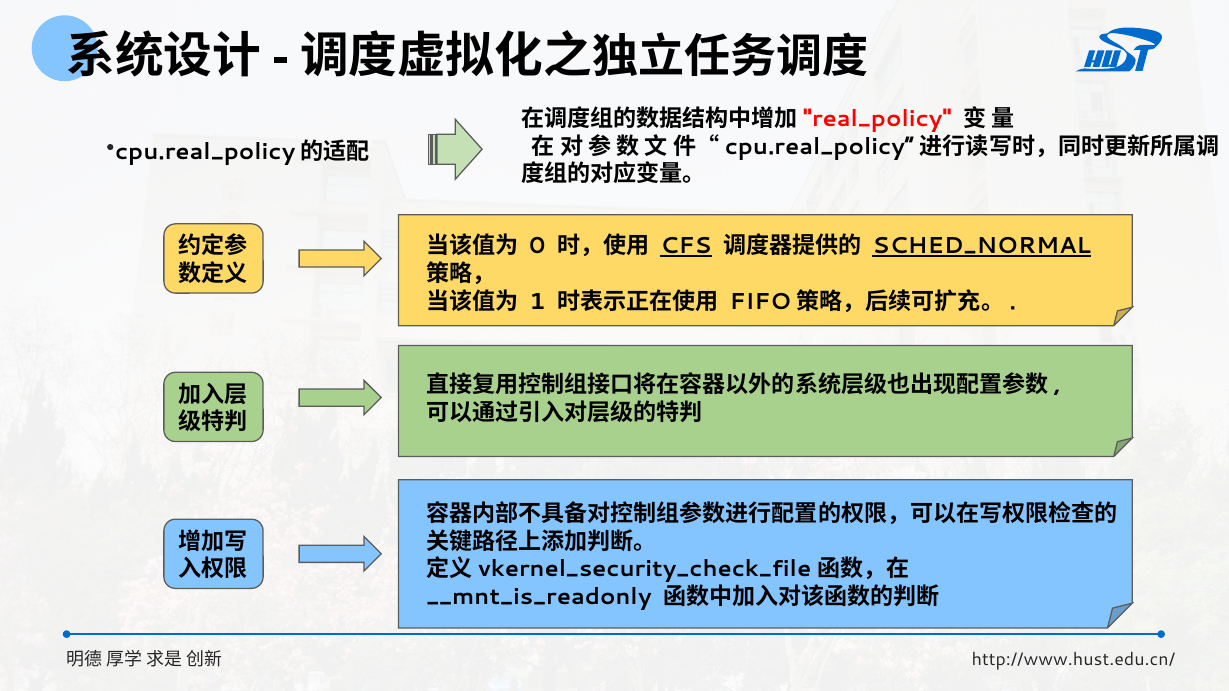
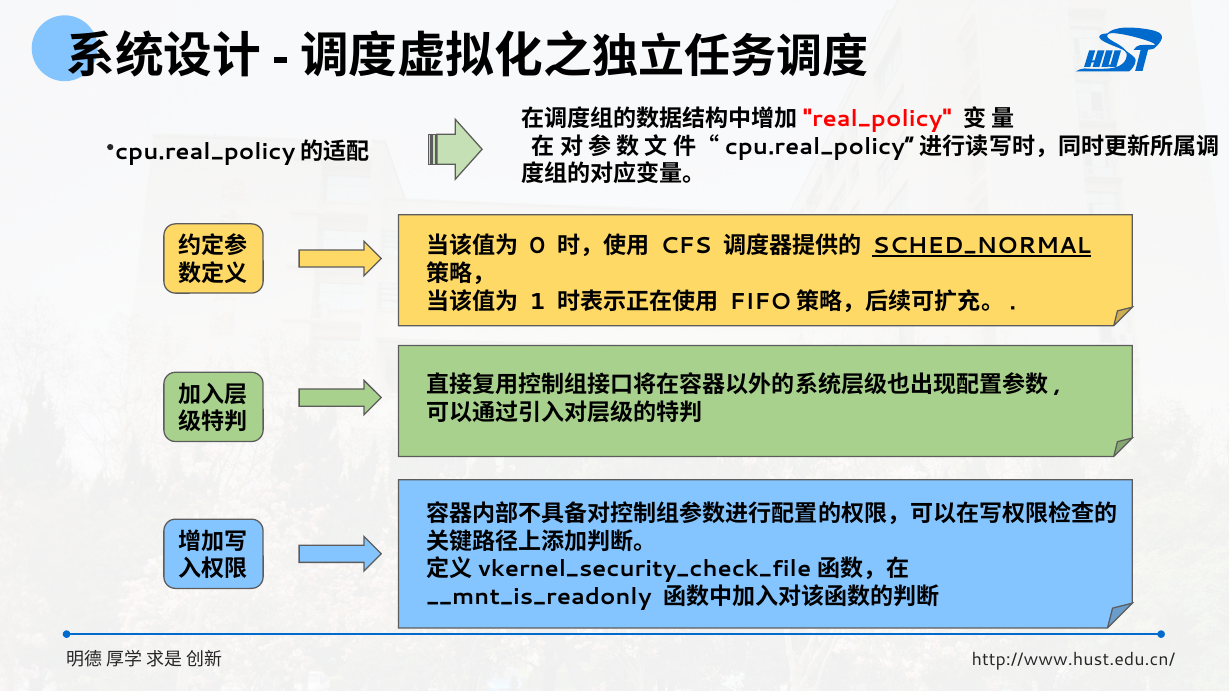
CFS underline: present -> none
